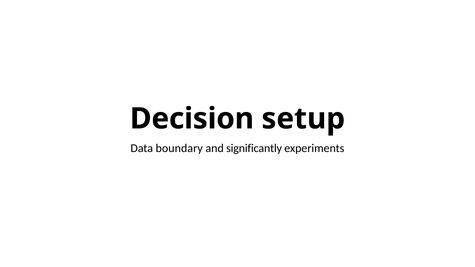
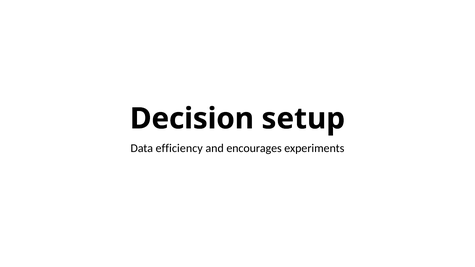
boundary: boundary -> efficiency
significantly: significantly -> encourages
